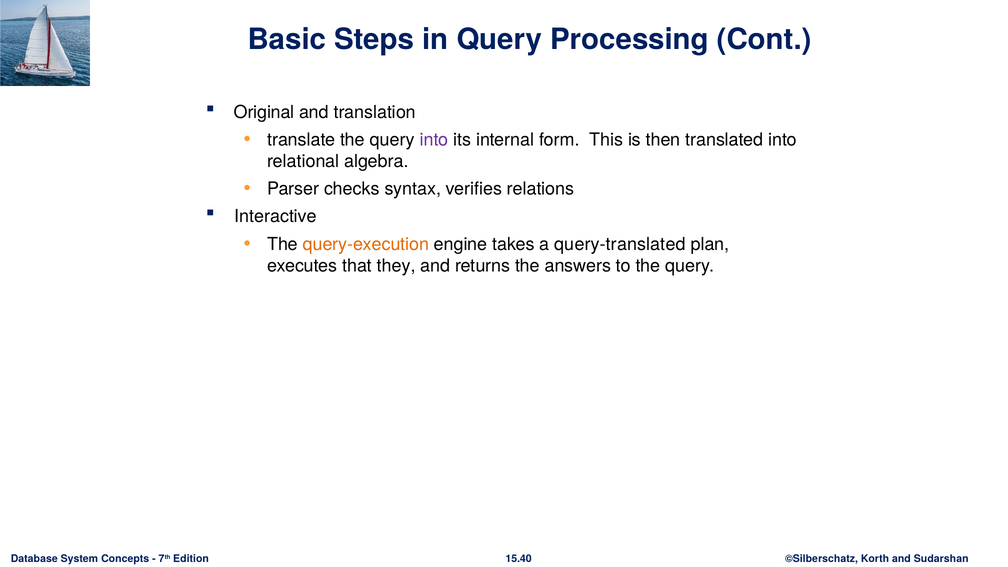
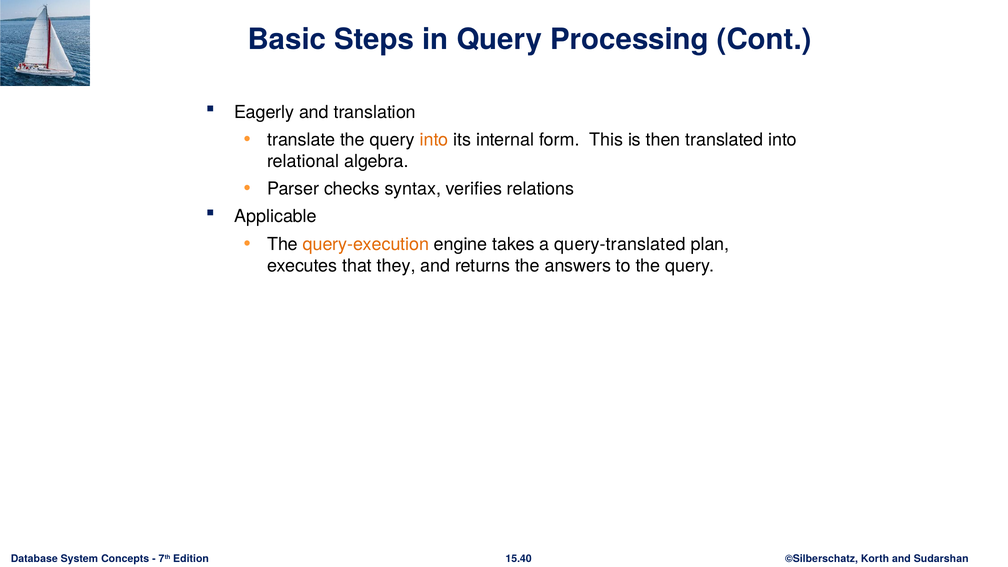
Original: Original -> Eagerly
into at (434, 140) colour: purple -> orange
Interactive: Interactive -> Applicable
